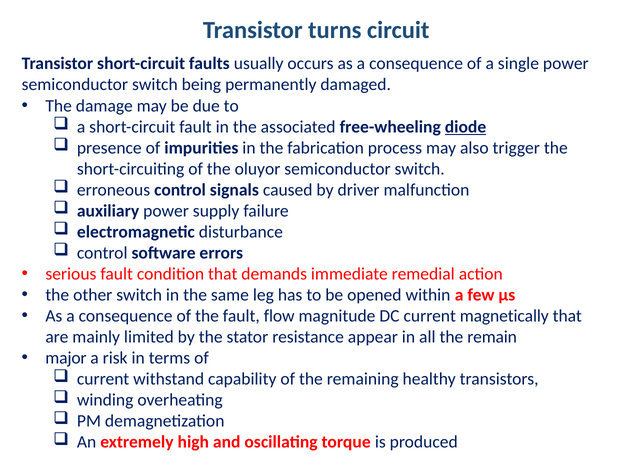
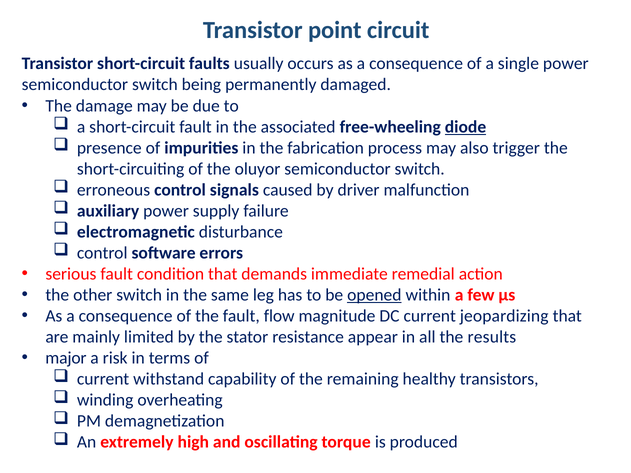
turns: turns -> point
opened underline: none -> present
magnetically: magnetically -> jeopardizing
remain: remain -> results
